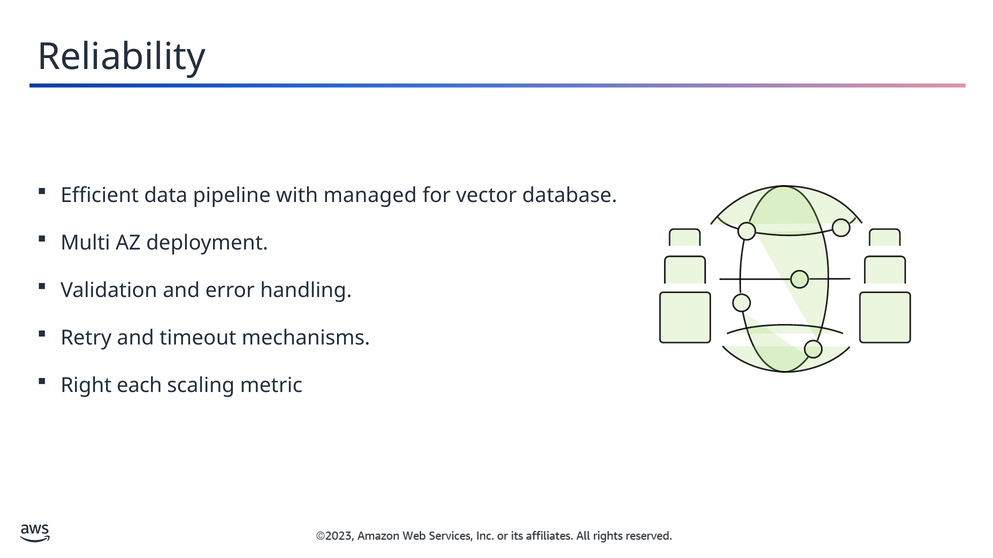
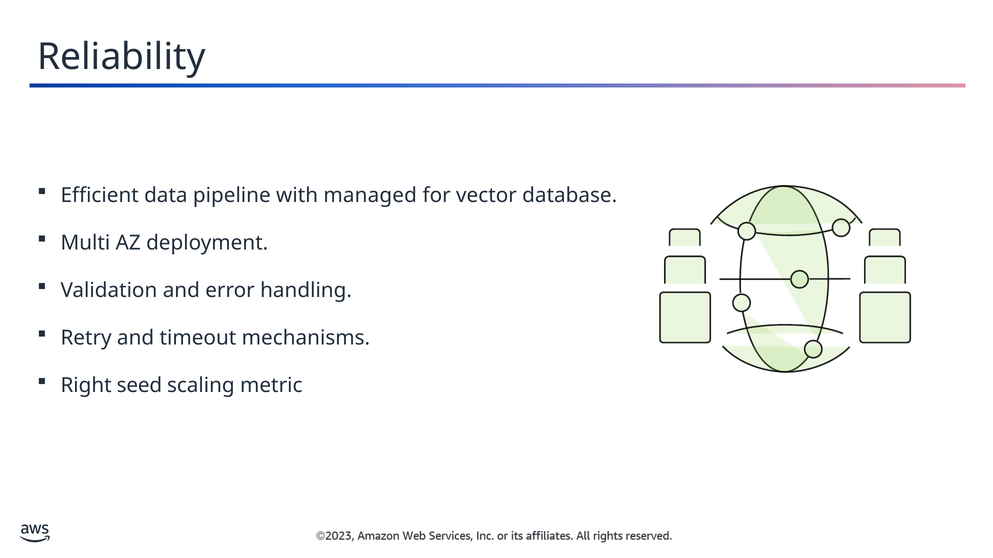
each: each -> seed
